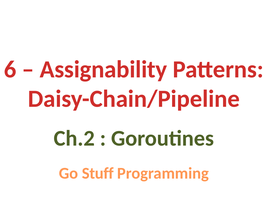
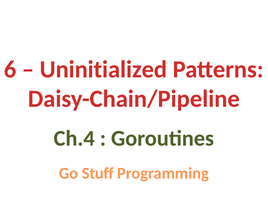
Assignability: Assignability -> Uninitialized
Ch.2: Ch.2 -> Ch.4
